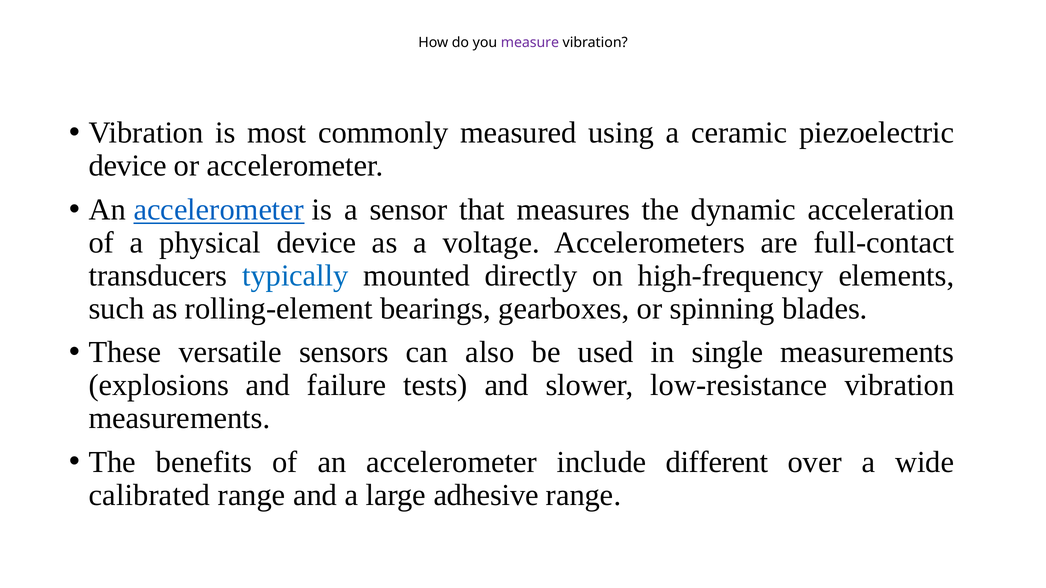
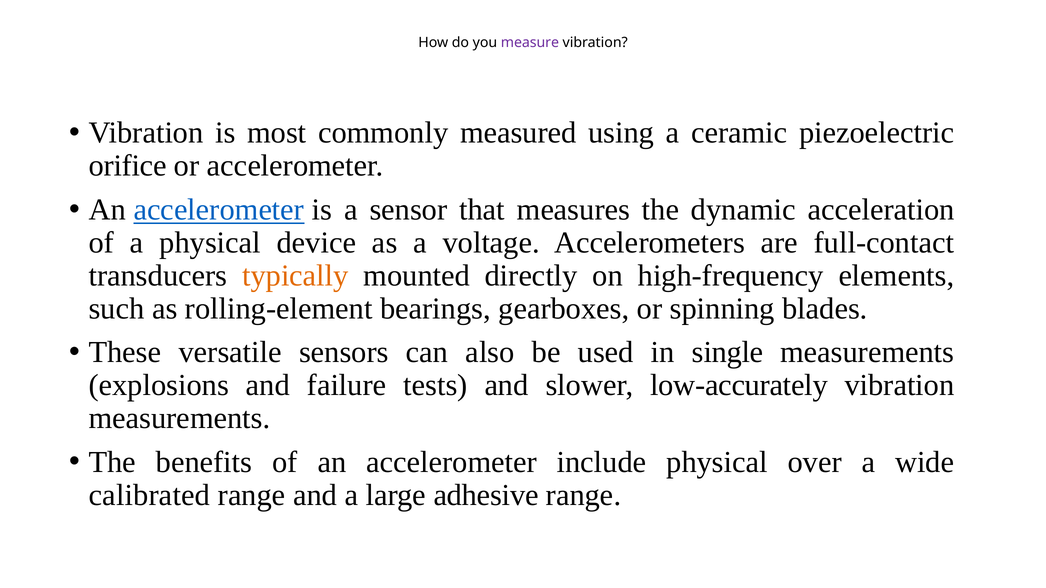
device at (128, 166): device -> orifice
typically colour: blue -> orange
low-resistance: low-resistance -> low-accurately
include different: different -> physical
